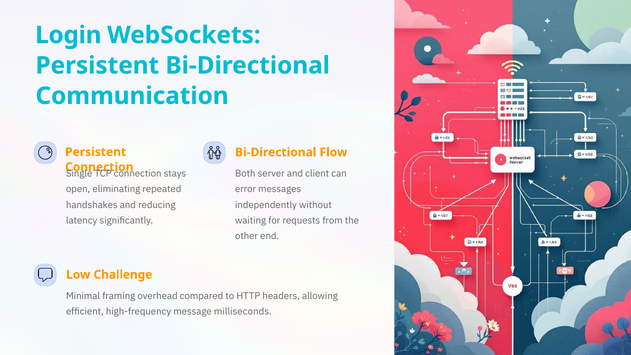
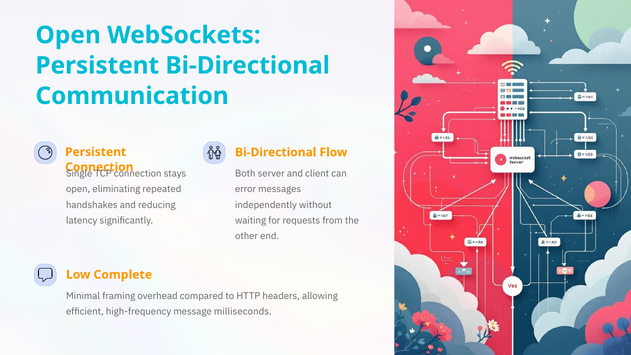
Login at (68, 35): Login -> Open
Challenge: Challenge -> Complete
